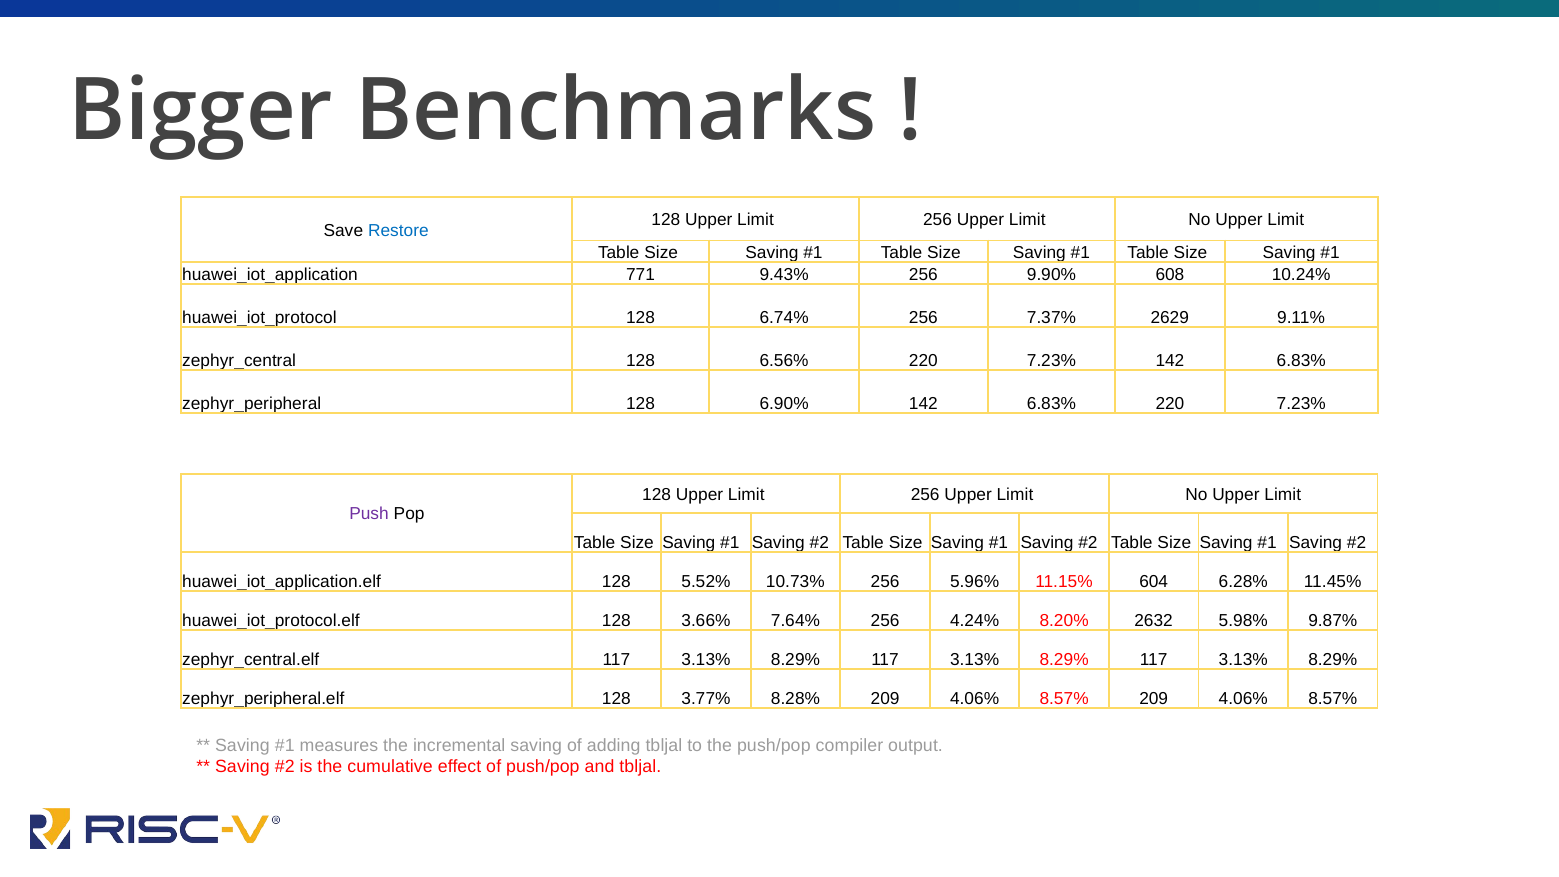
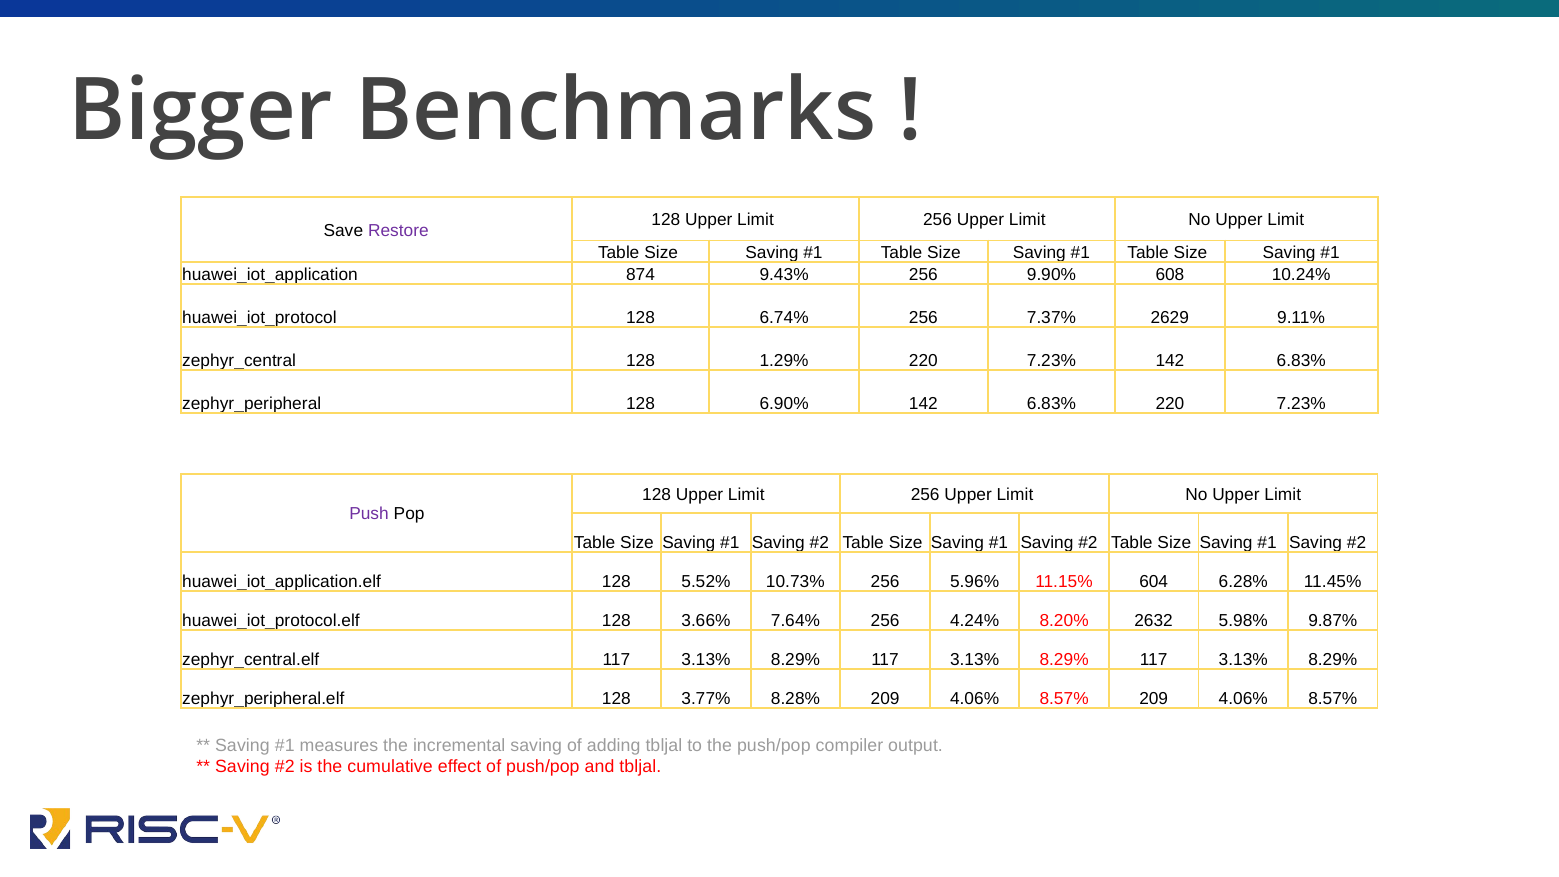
Restore colour: blue -> purple
771: 771 -> 874
6.56%: 6.56% -> 1.29%
